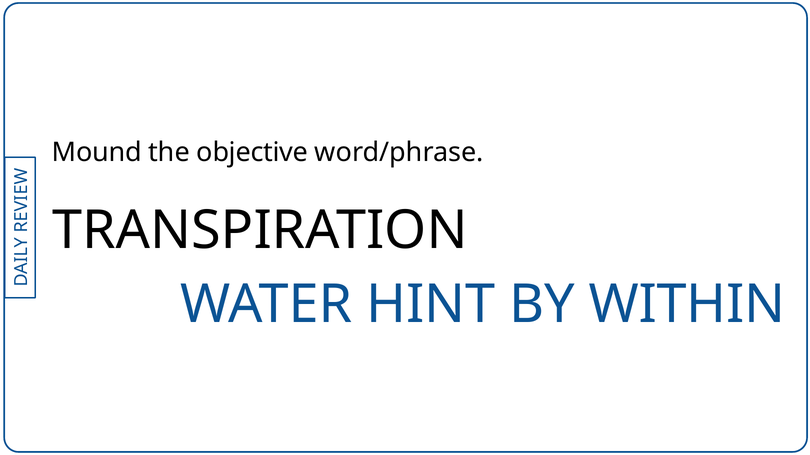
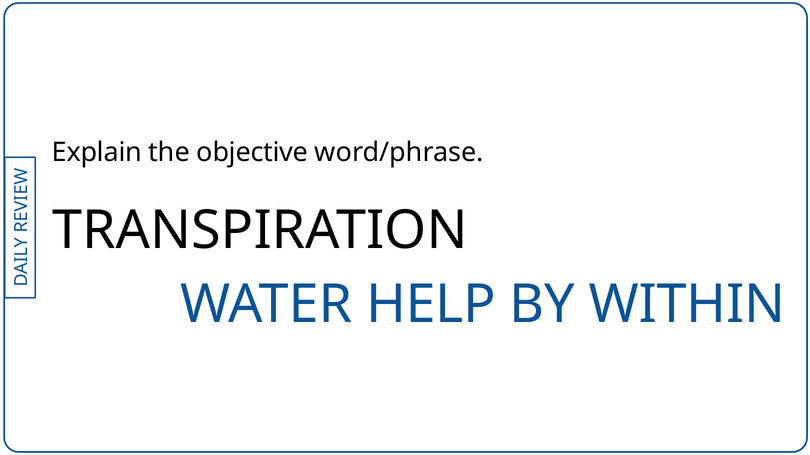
Mound: Mound -> Explain
HINT: HINT -> HELP
